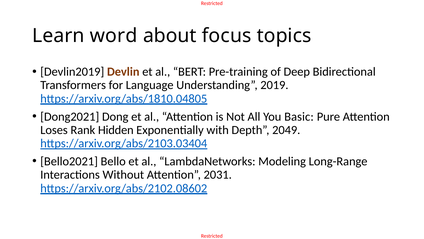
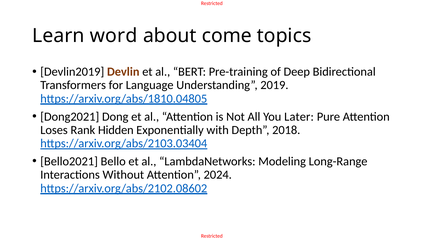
focus: focus -> come
Basic: Basic -> Later
2049: 2049 -> 2018
2031: 2031 -> 2024
